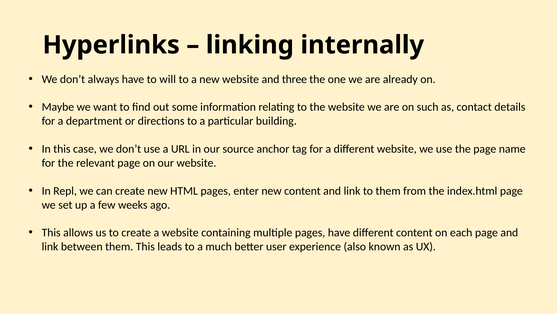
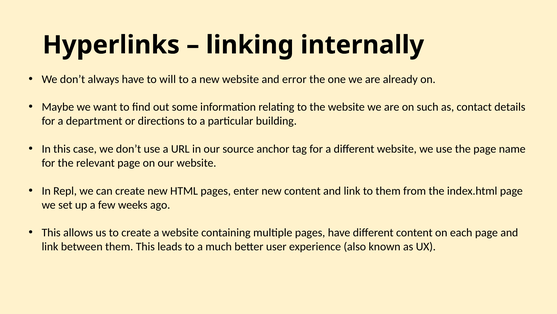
three: three -> error
